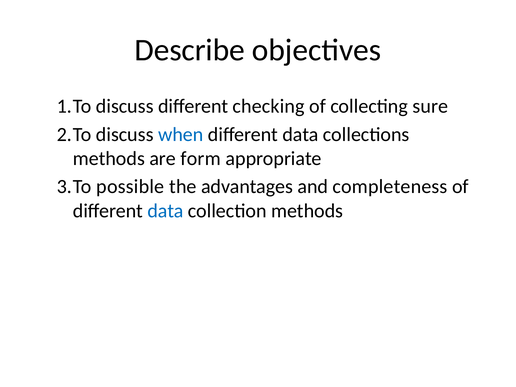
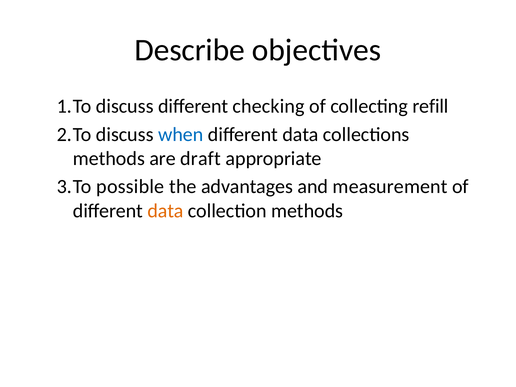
sure: sure -> refill
form: form -> draft
completeness: completeness -> measurement
data at (166, 211) colour: blue -> orange
